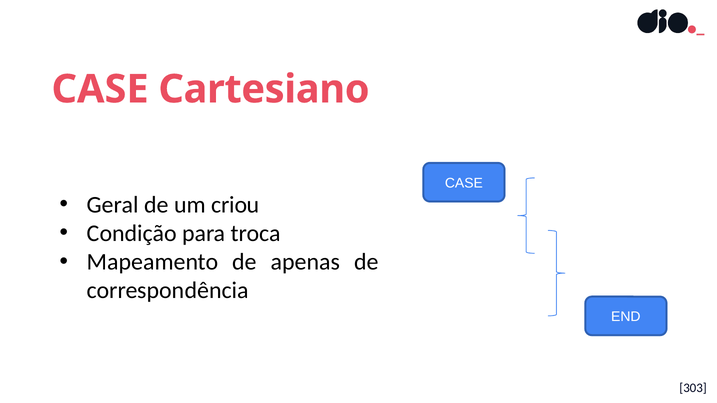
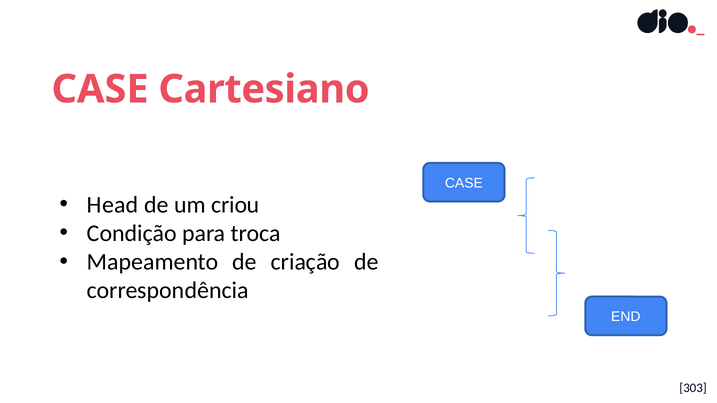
Geral: Geral -> Head
apenas: apenas -> criação
